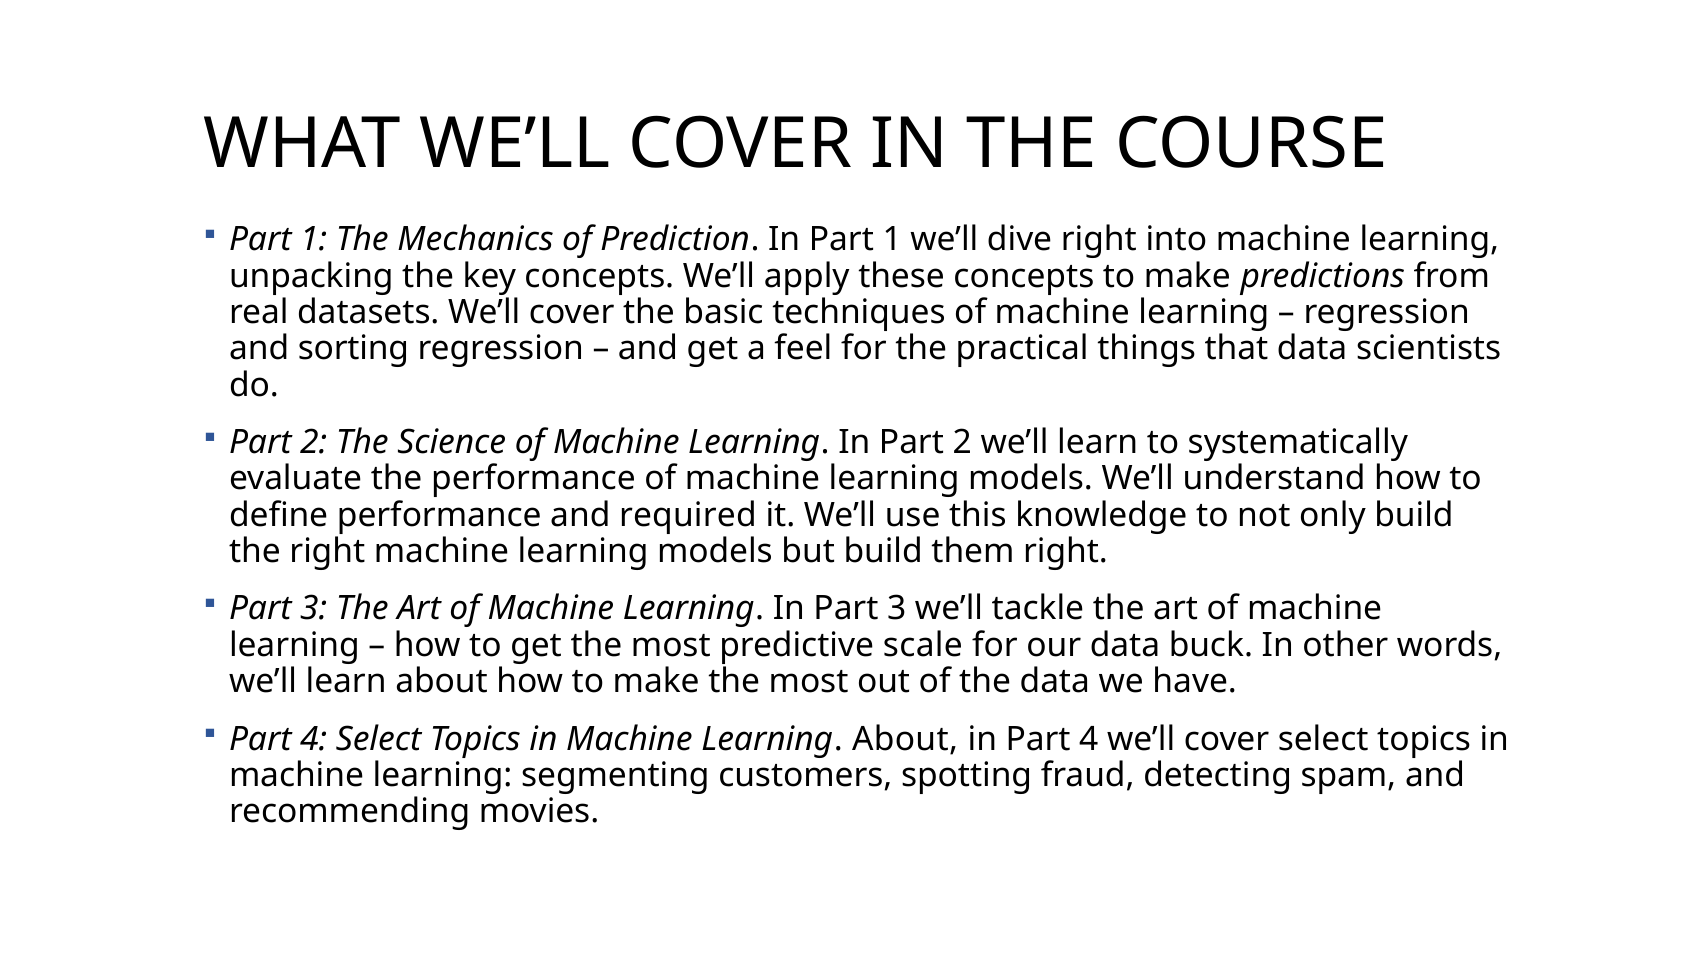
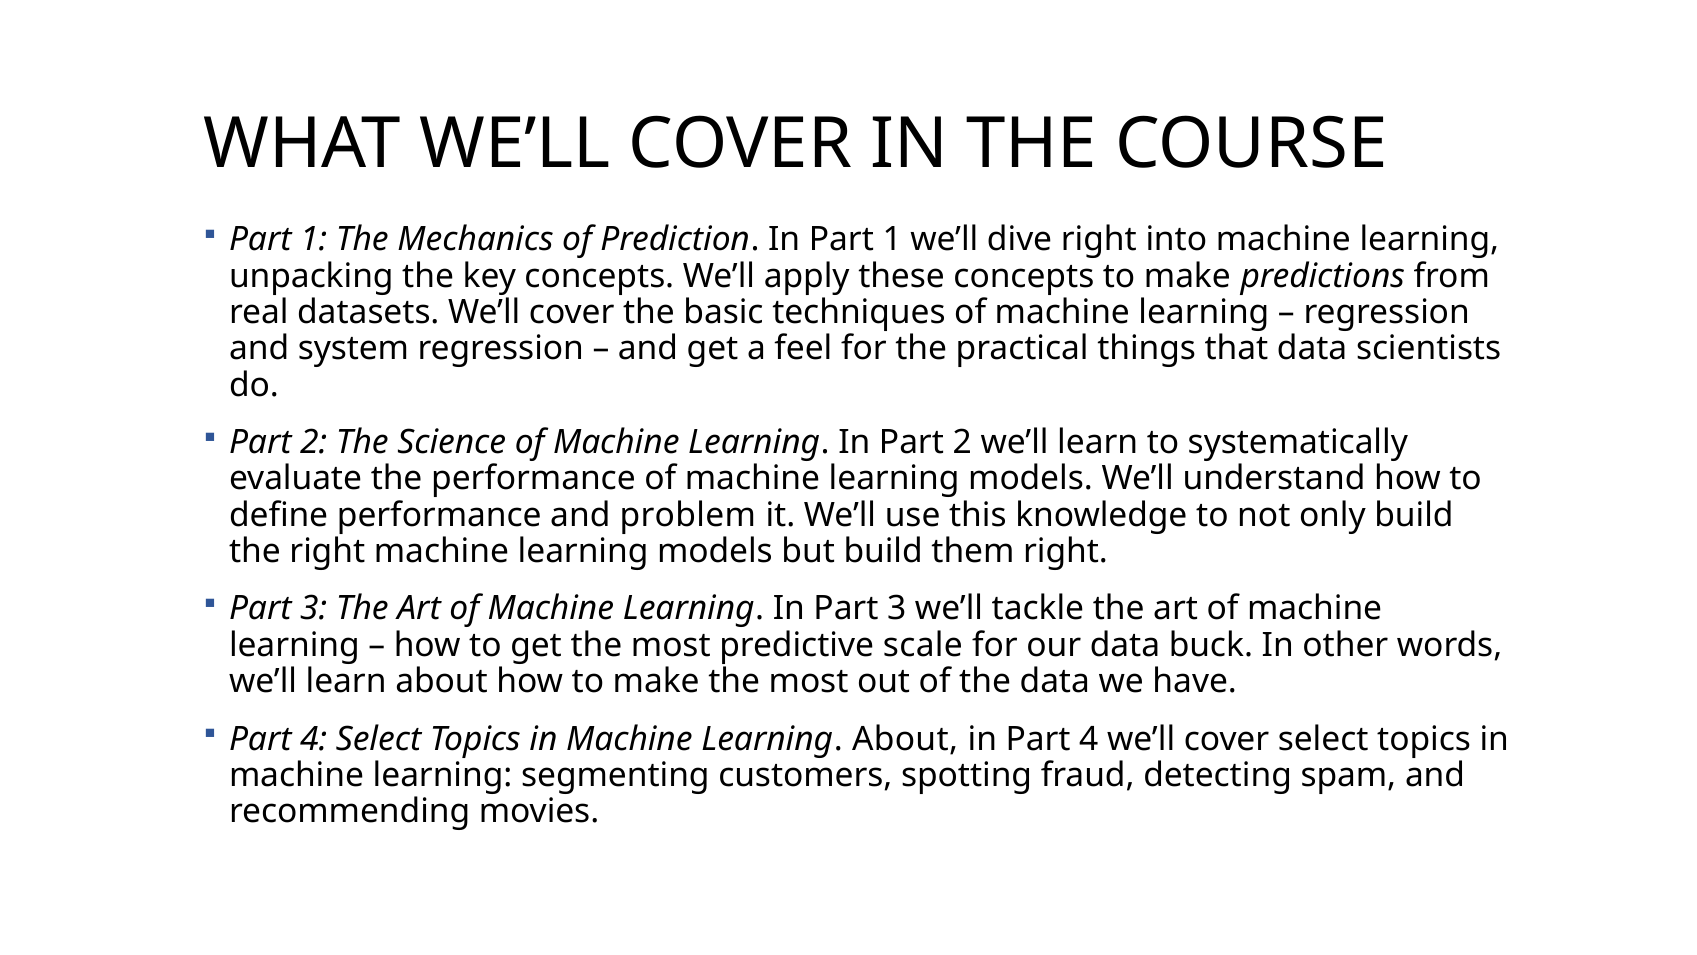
sorting: sorting -> system
required: required -> problem
